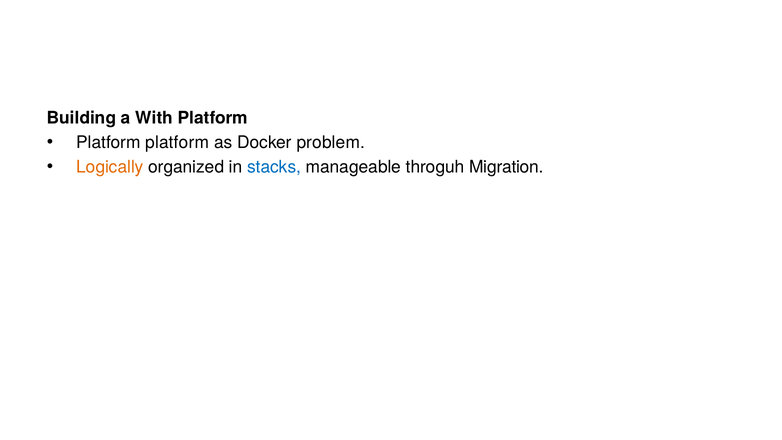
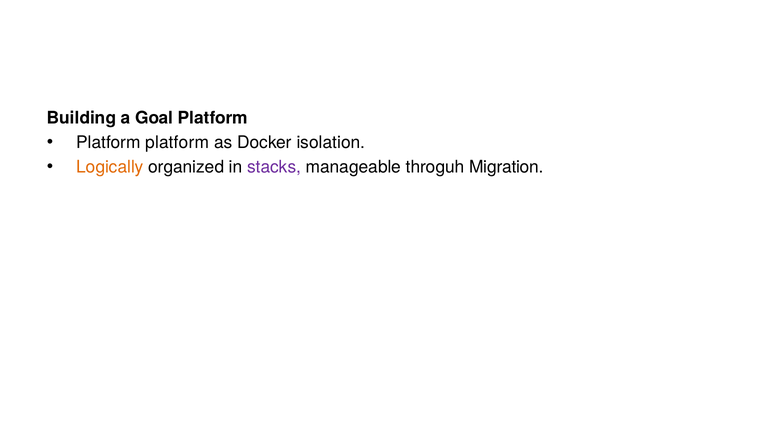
With: With -> Goal
problem: problem -> isolation
stacks colour: blue -> purple
